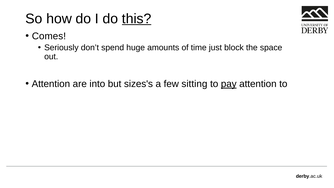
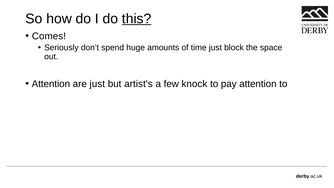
are into: into -> just
sizes's: sizes's -> artist's
sitting: sitting -> knock
pay underline: present -> none
